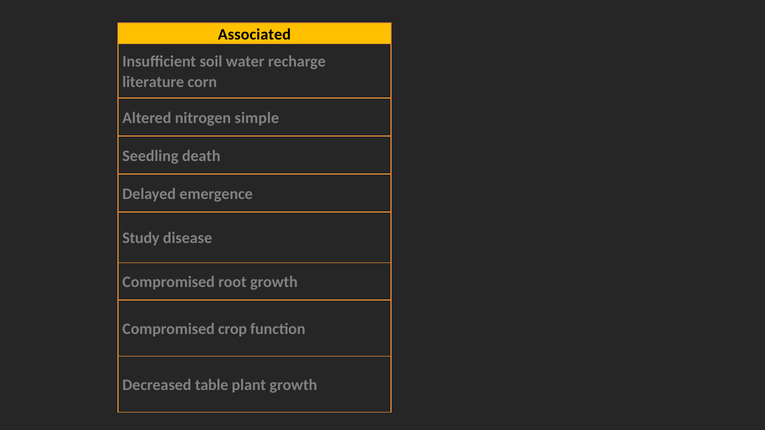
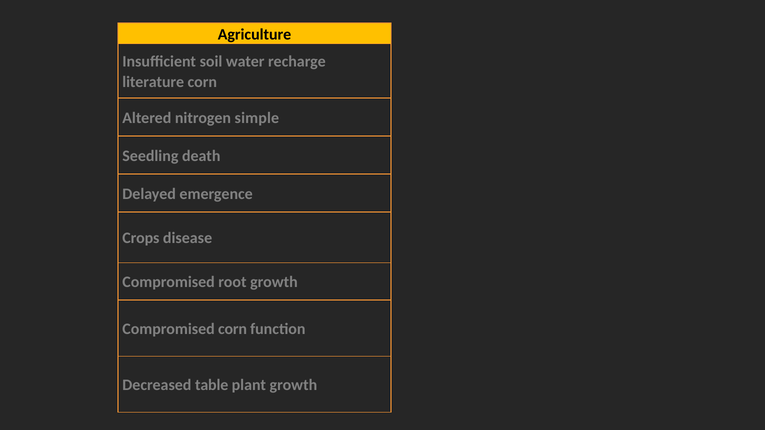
Associated: Associated -> Agriculture
Study: Study -> Crops
Compromised crop: crop -> corn
